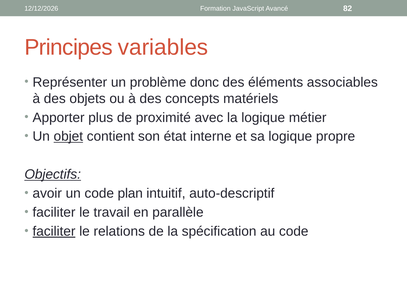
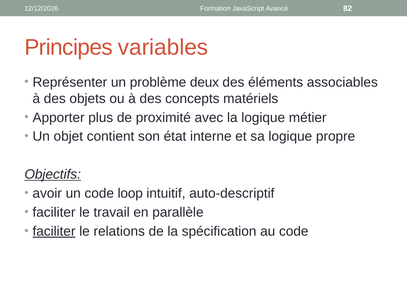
donc: donc -> deux
objet underline: present -> none
plan: plan -> loop
